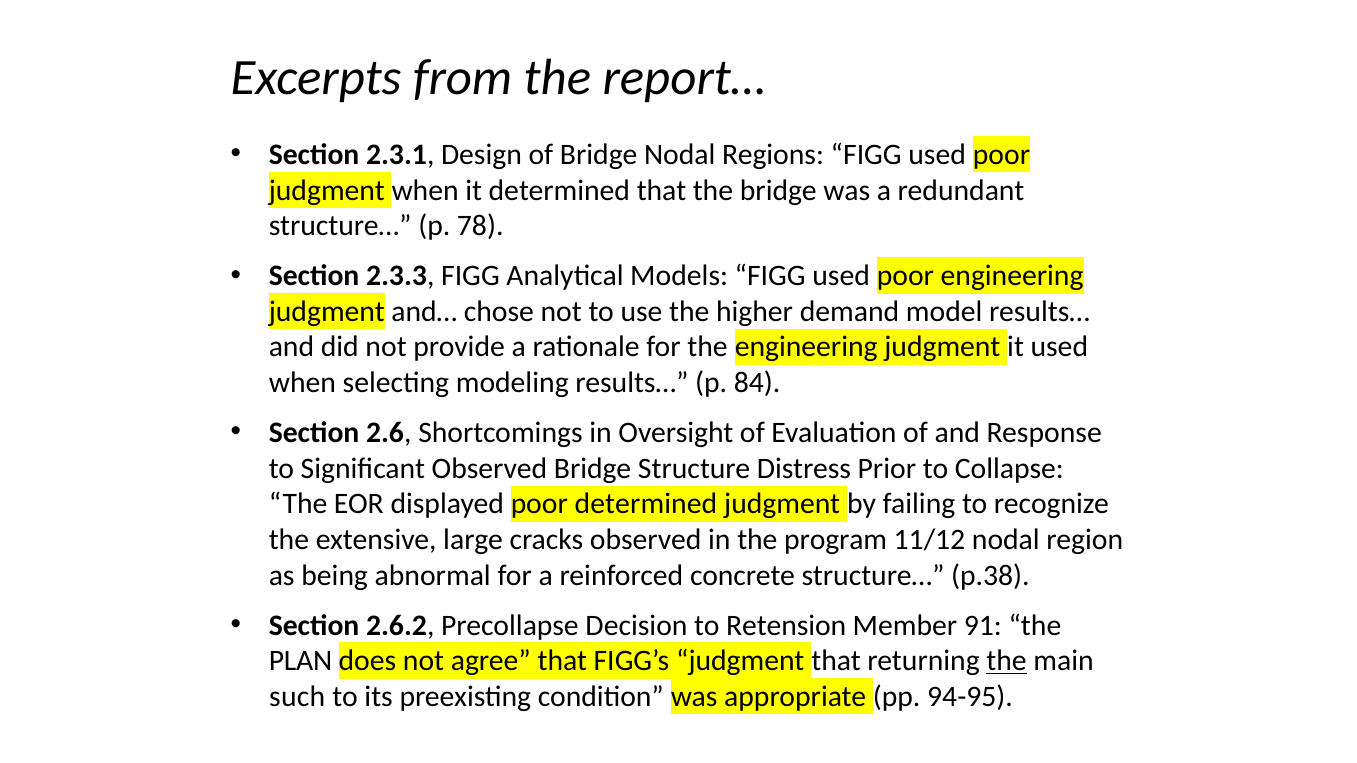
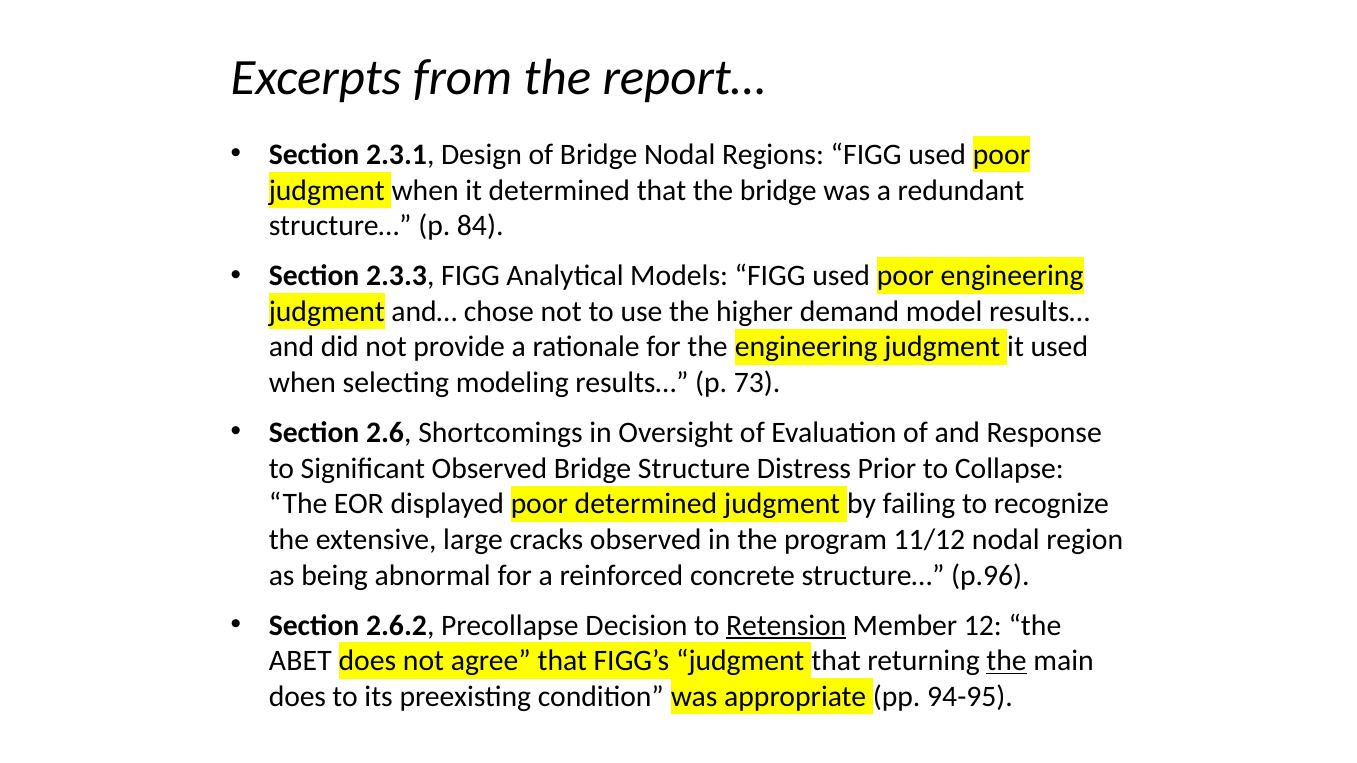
78: 78 -> 84
84: 84 -> 73
p.38: p.38 -> p.96
Retension underline: none -> present
91: 91 -> 12
PLAN: PLAN -> ABET
such at (297, 697): such -> does
